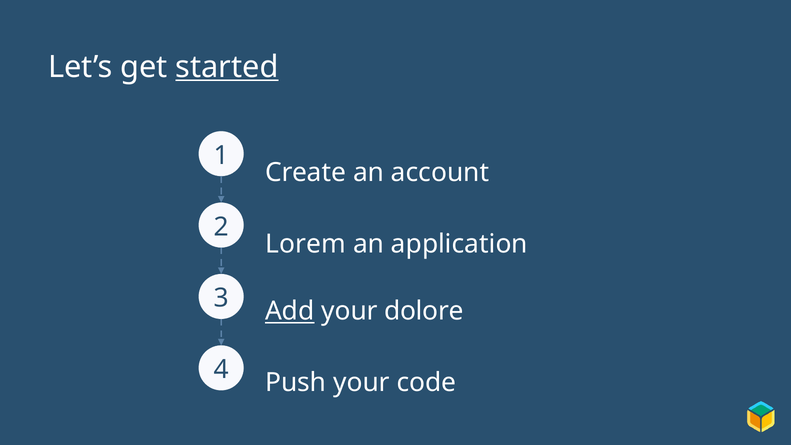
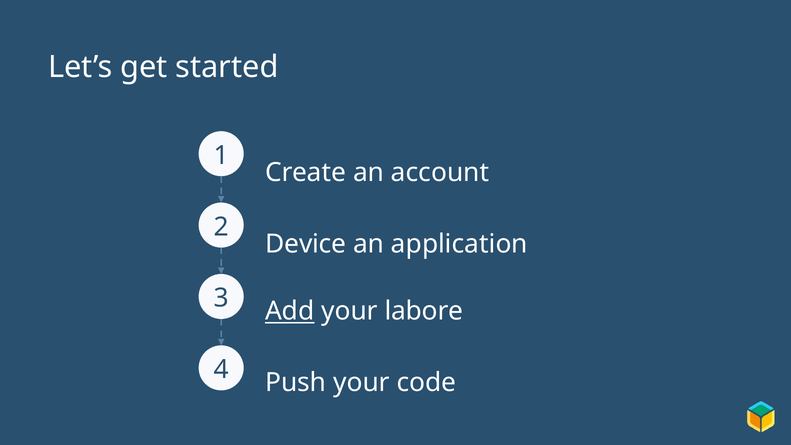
started underline: present -> none
Lorem: Lorem -> Device
dolore: dolore -> labore
